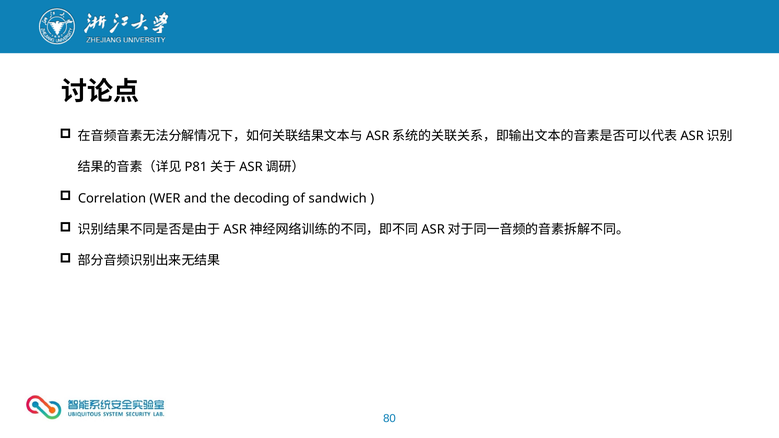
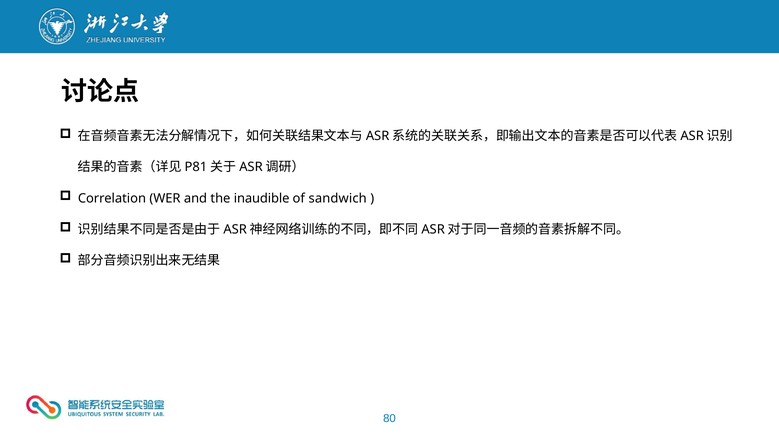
decoding: decoding -> inaudible
